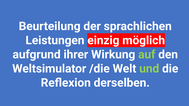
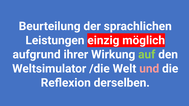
und colour: light green -> pink
